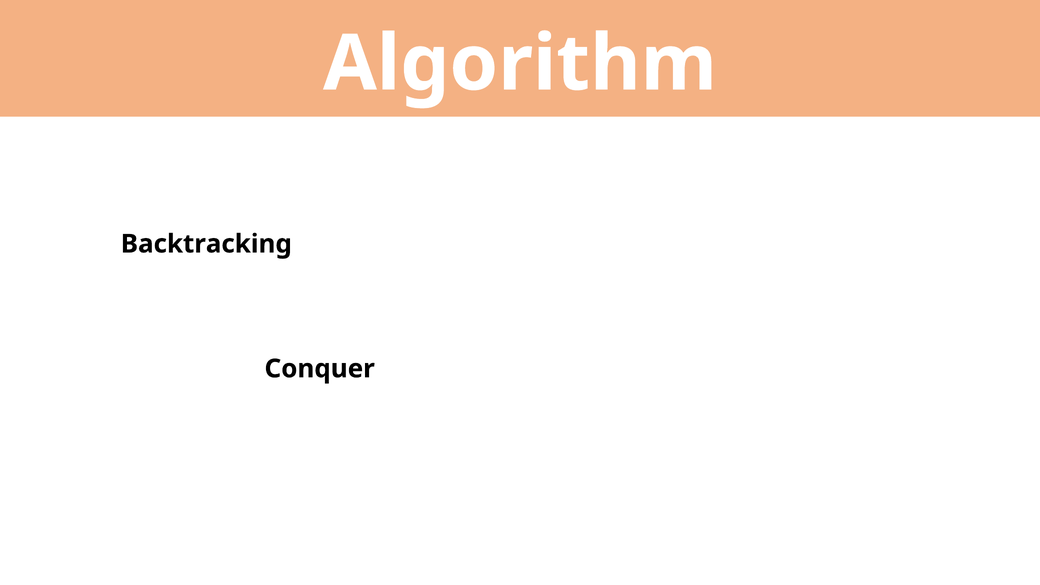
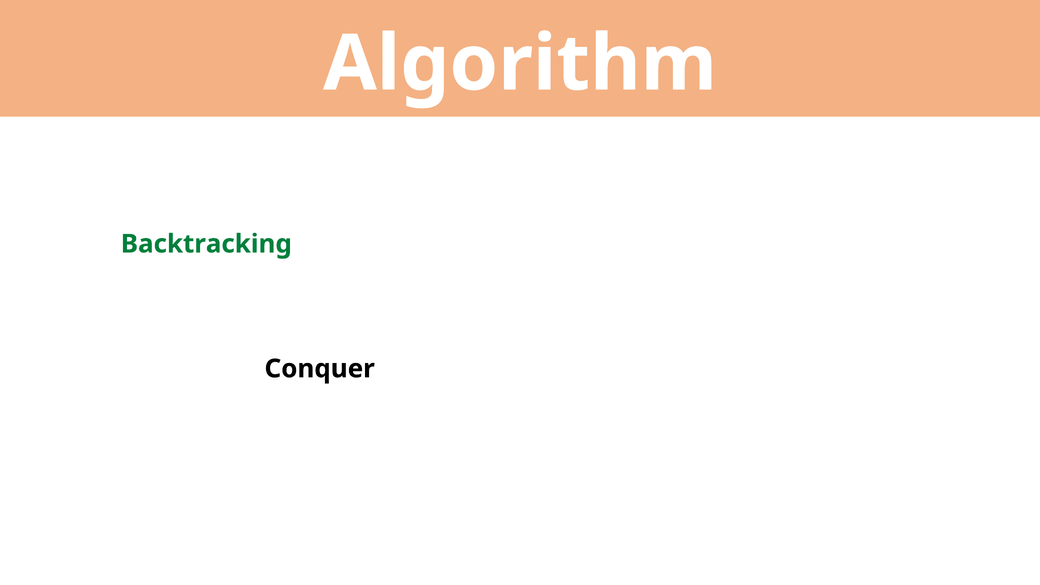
Backtracking colour: black -> green
